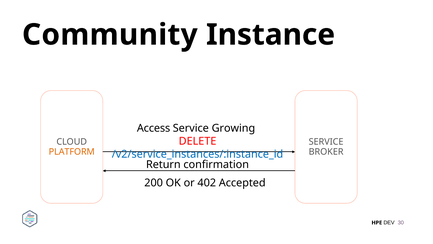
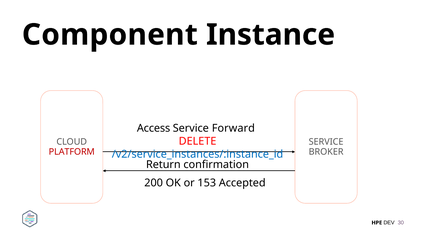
Community: Community -> Component
Growing: Growing -> Forward
PLATFORM colour: orange -> red
402: 402 -> 153
